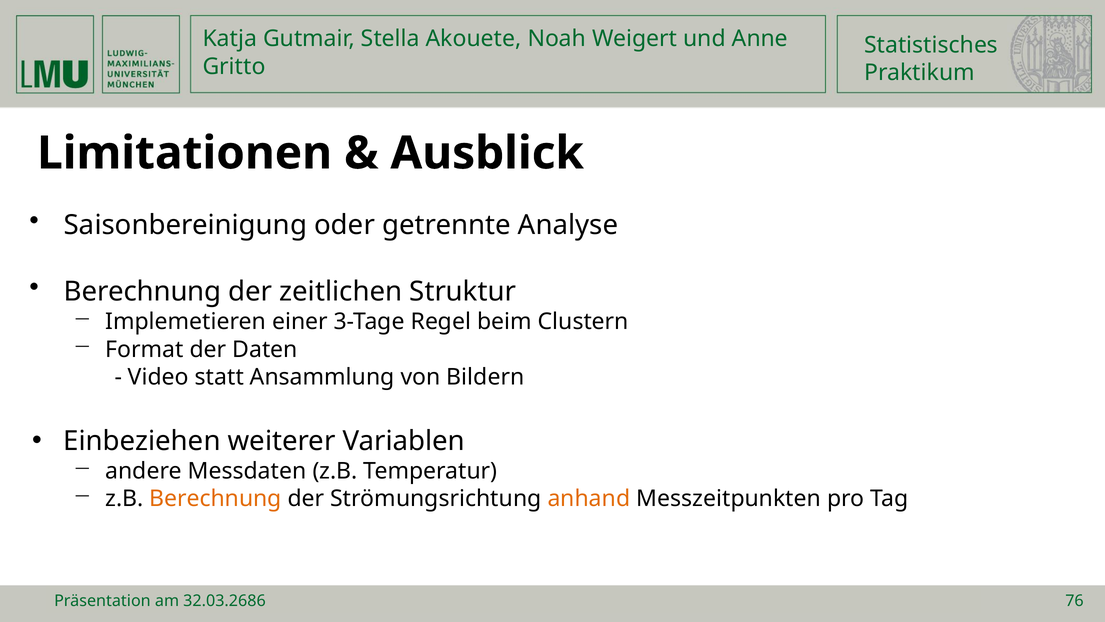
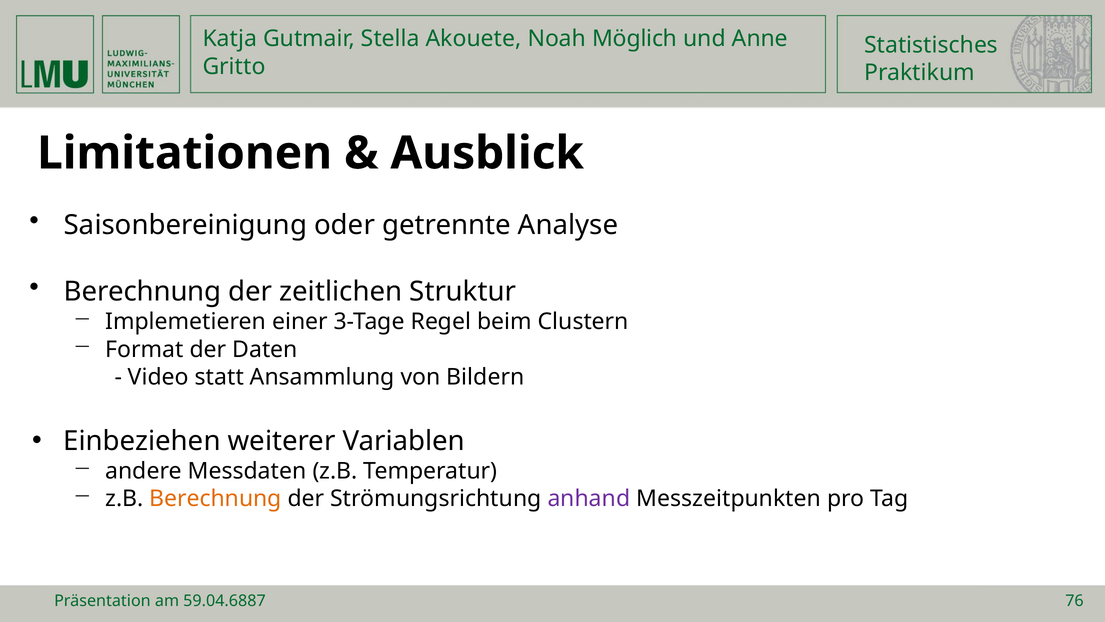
Weigert: Weigert -> Möglich
anhand colour: orange -> purple
32.03.2686: 32.03.2686 -> 59.04.6887
